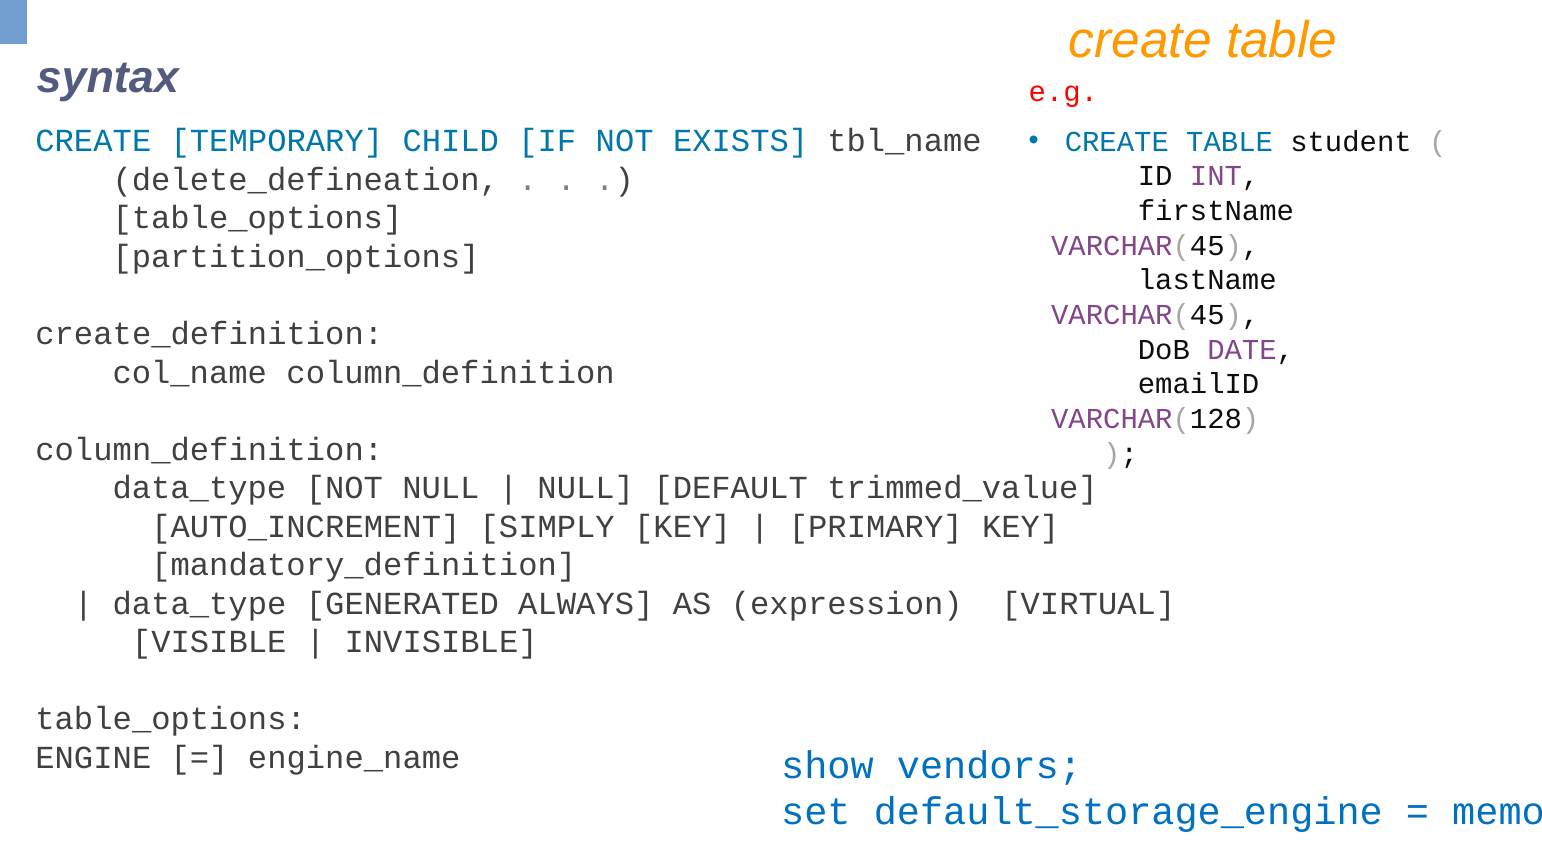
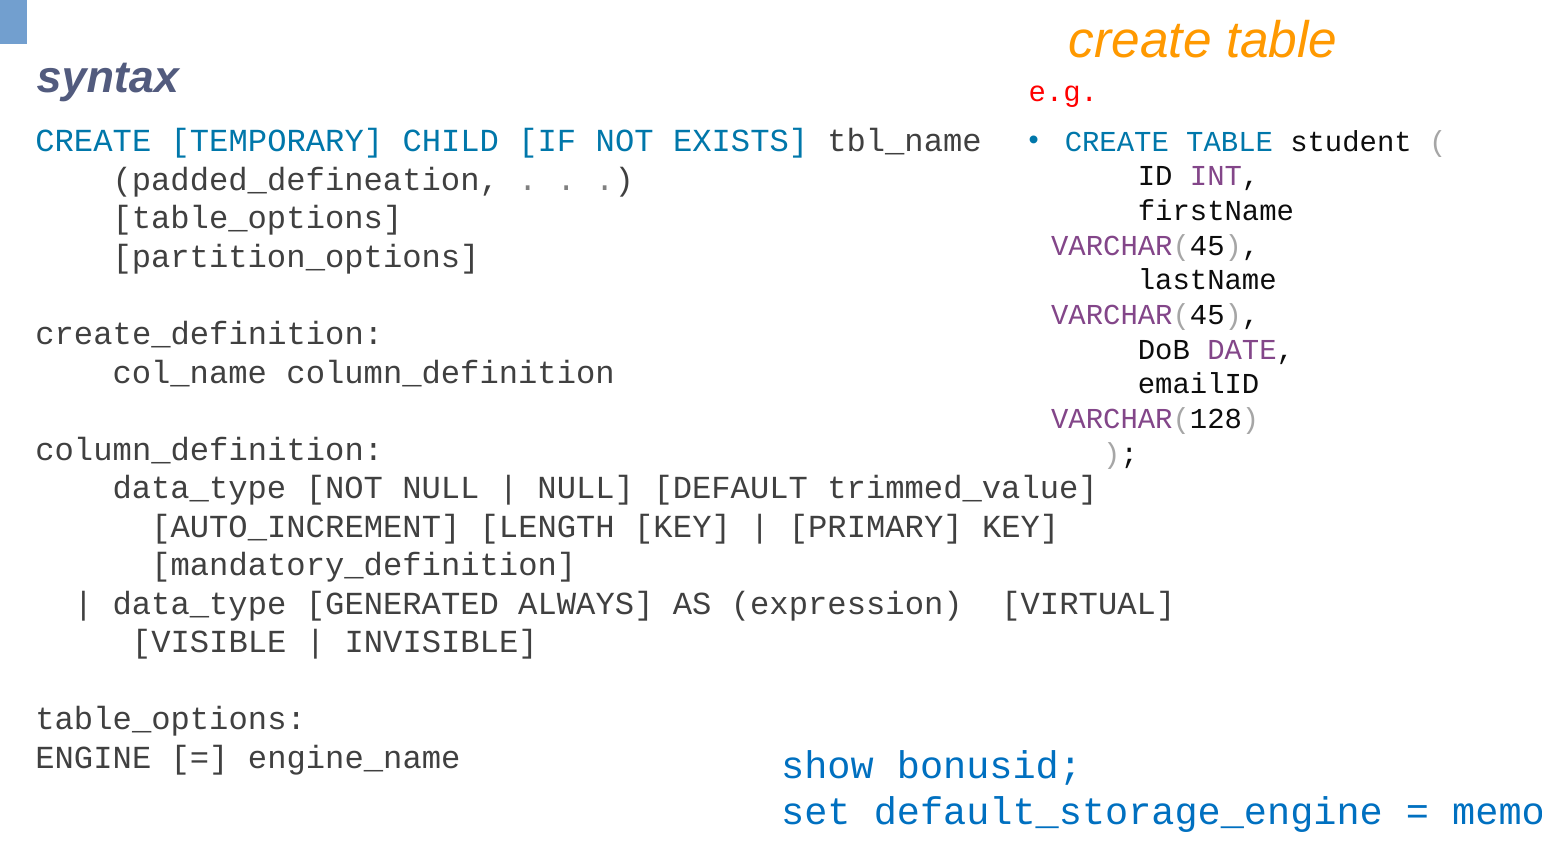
delete_defineation: delete_defineation -> padded_defineation
SIMPLY: SIMPLY -> LENGTH
vendors: vendors -> bonusid
